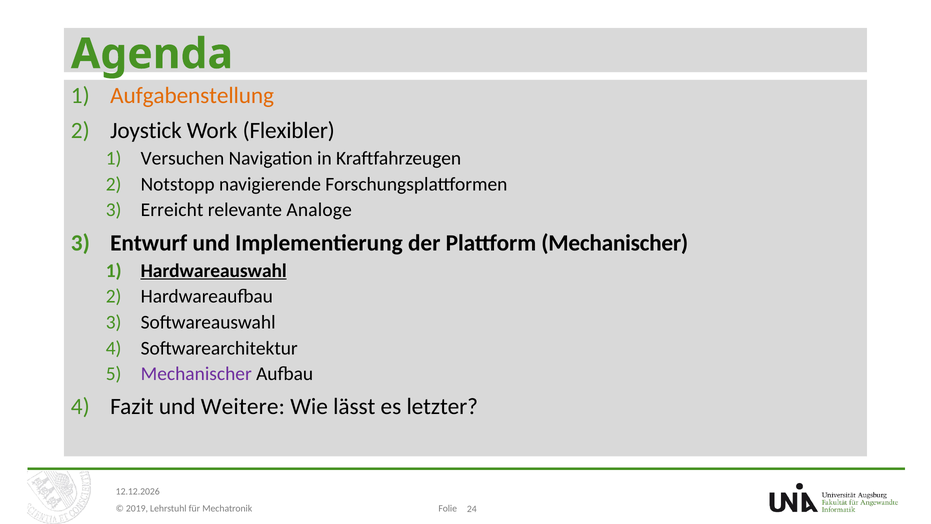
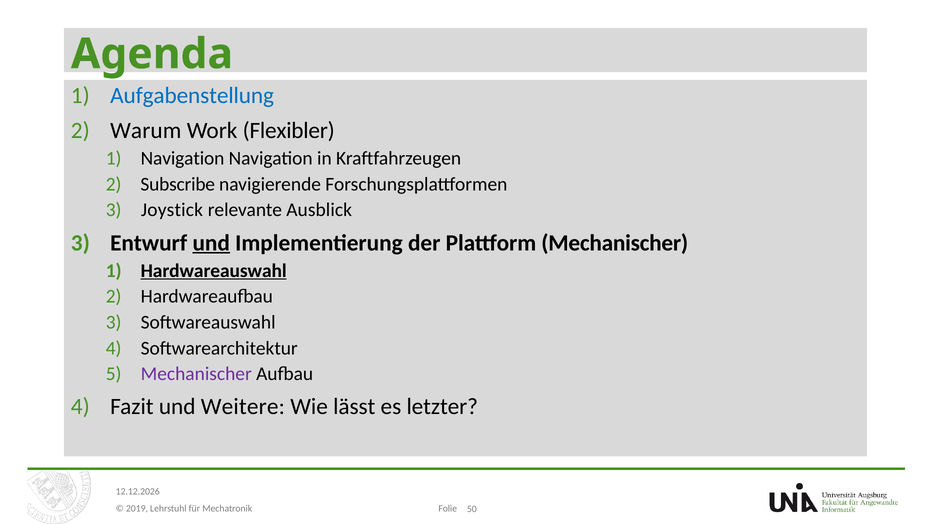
Aufgabenstellung colour: orange -> blue
Joystick: Joystick -> Warum
Versuchen at (182, 158): Versuchen -> Navigation
Notstopp: Notstopp -> Subscribe
Erreicht: Erreicht -> Joystick
Analoge: Analoge -> Ausblick
und at (211, 243) underline: none -> present
24: 24 -> 50
